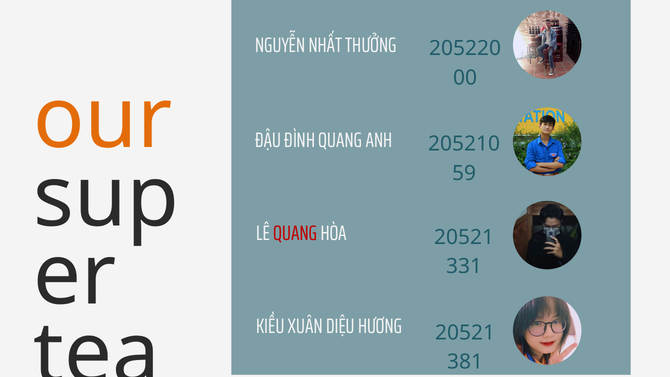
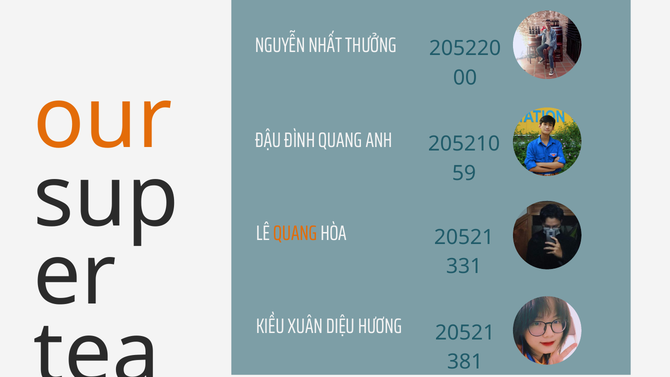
QUANG at (295, 233) colour: red -> orange
